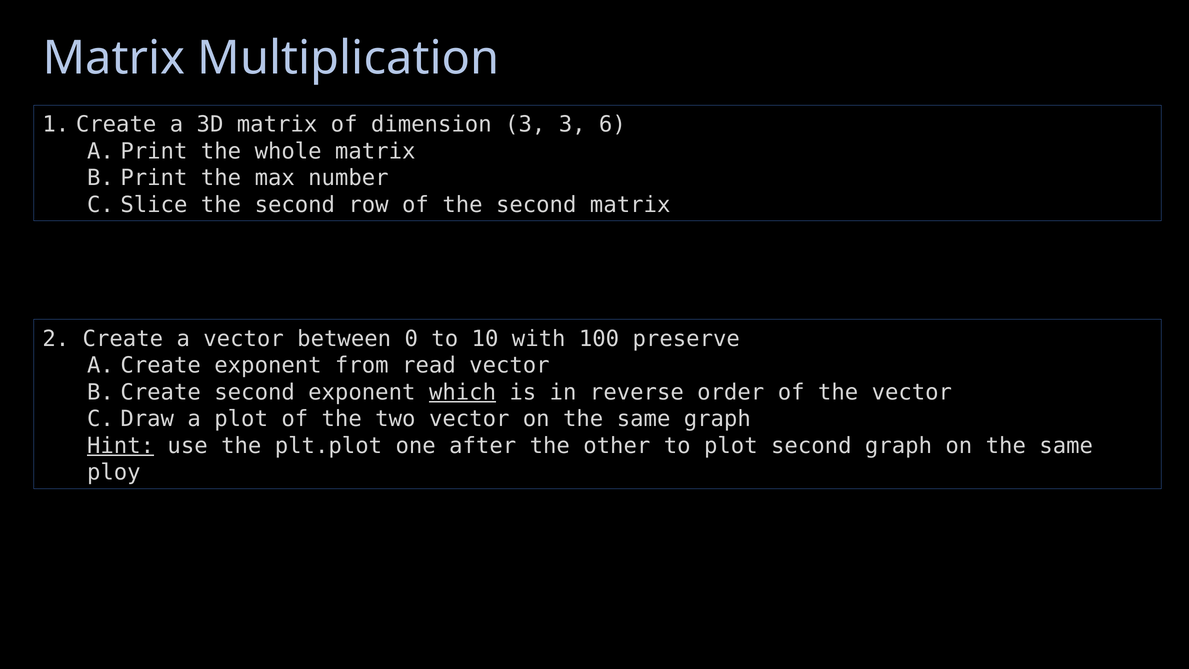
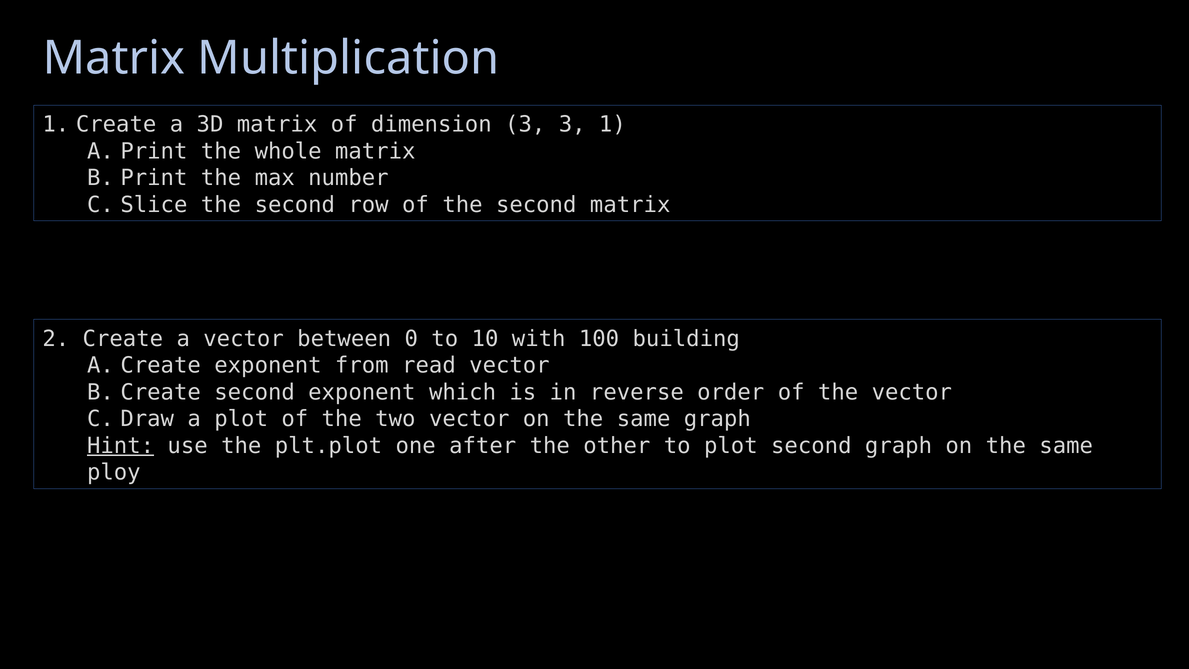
3 6: 6 -> 1
preserve: preserve -> building
which underline: present -> none
